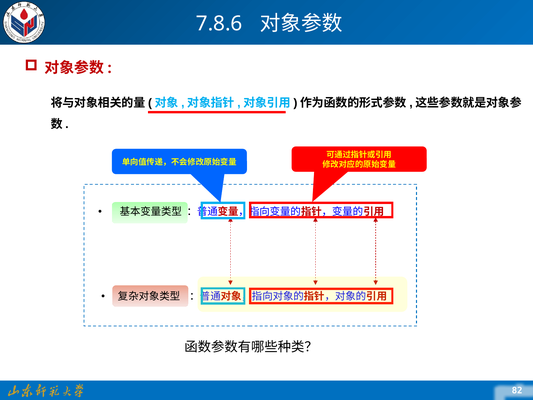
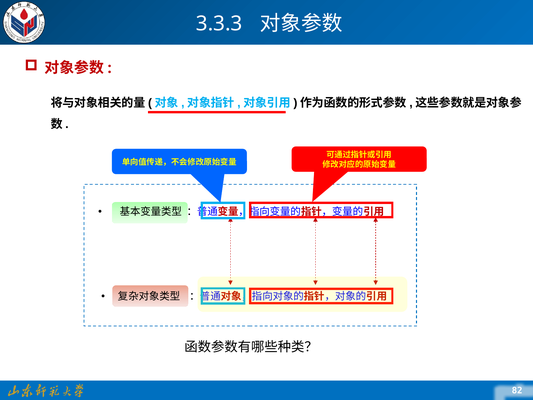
7.8.6: 7.8.6 -> 3.3.3
